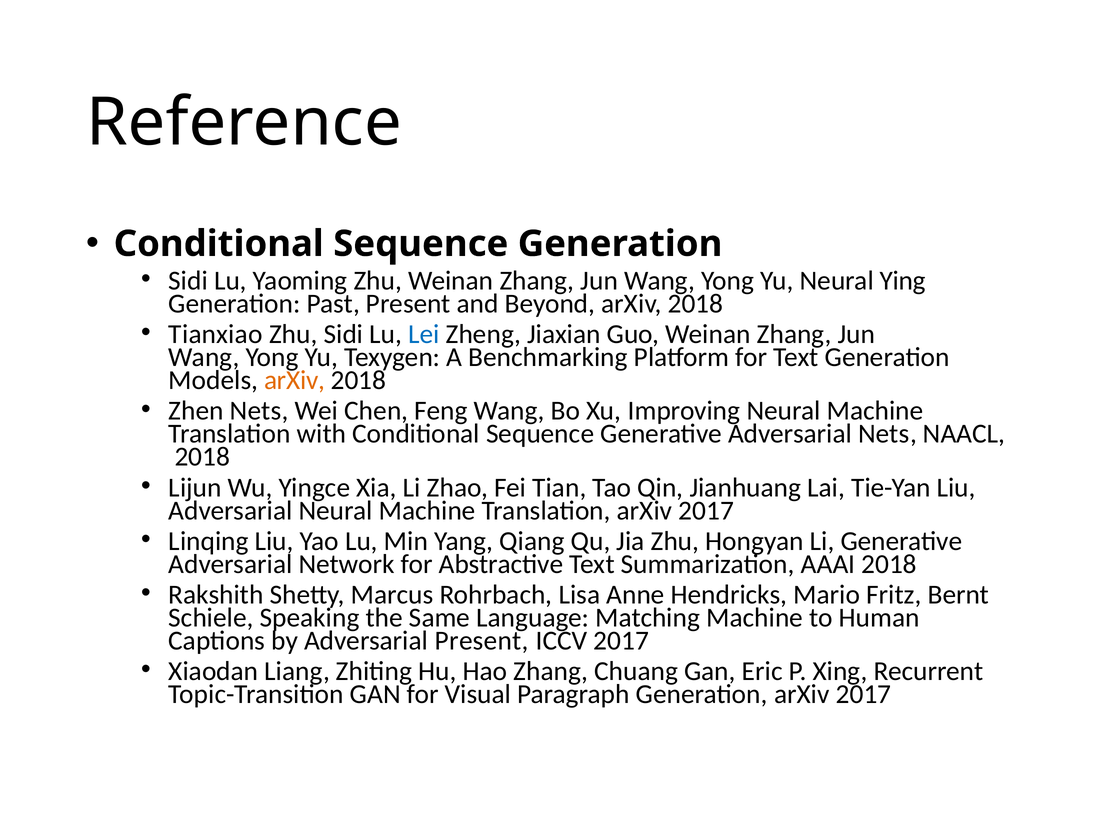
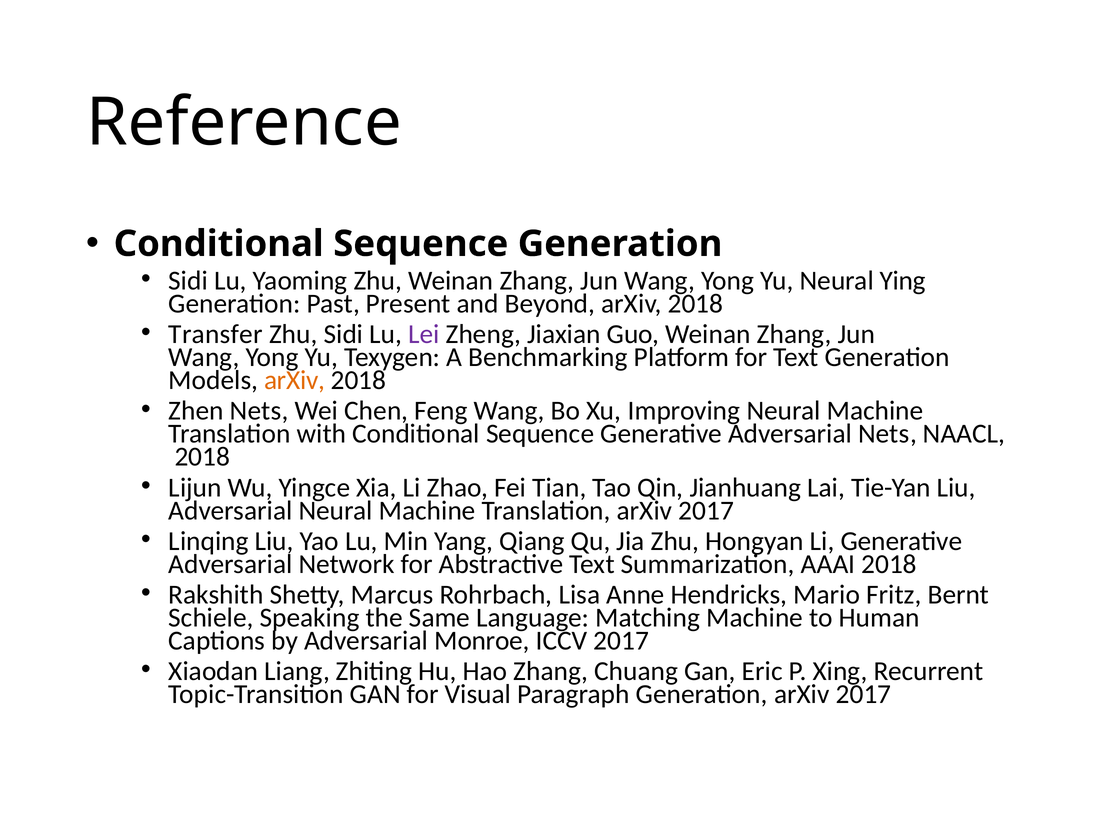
Tianxiao: Tianxiao -> Transfer
Lei colour: blue -> purple
Adversarial Present: Present -> Monroe
